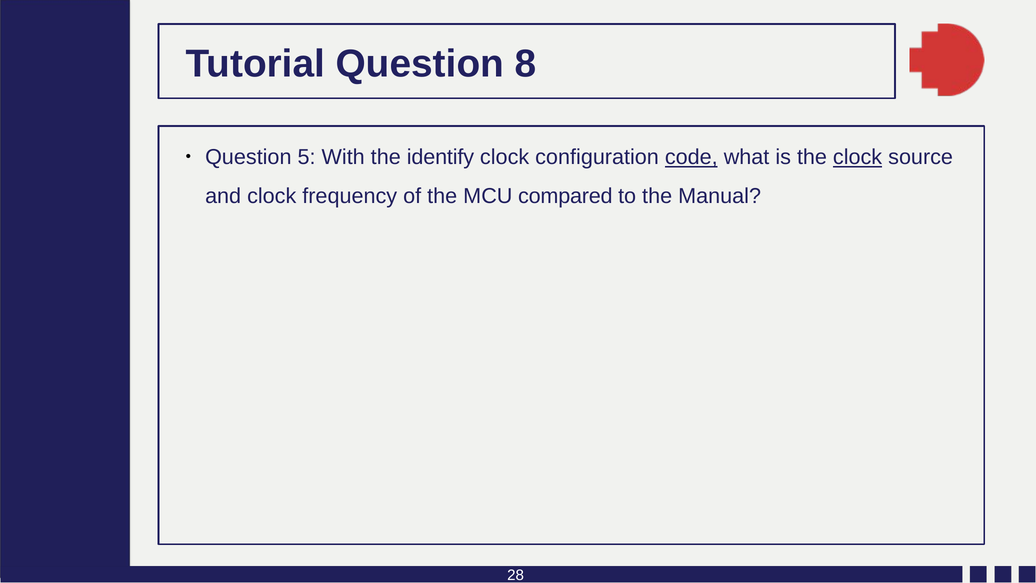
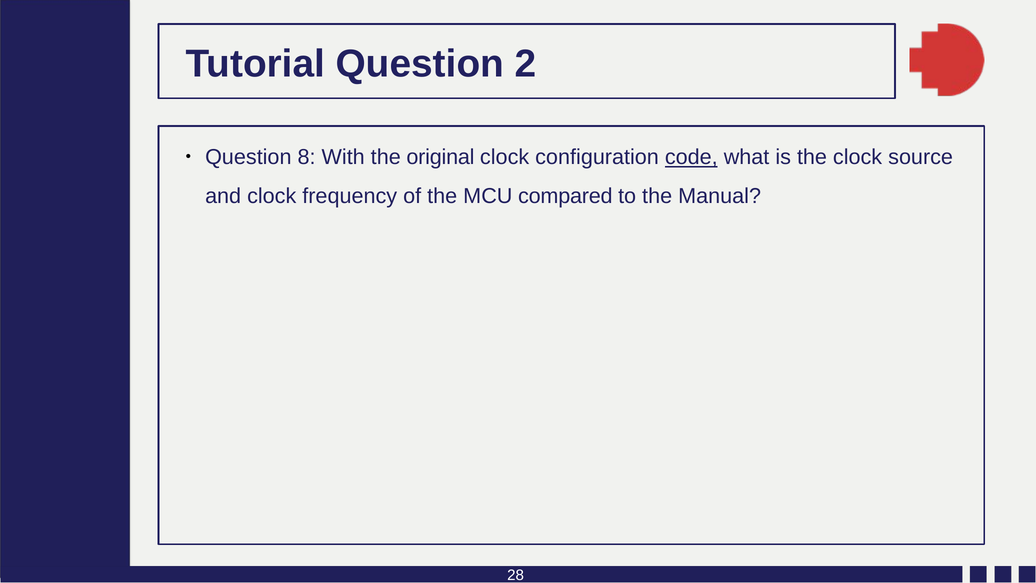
8: 8 -> 2
5: 5 -> 8
identify: identify -> original
clock at (858, 157) underline: present -> none
